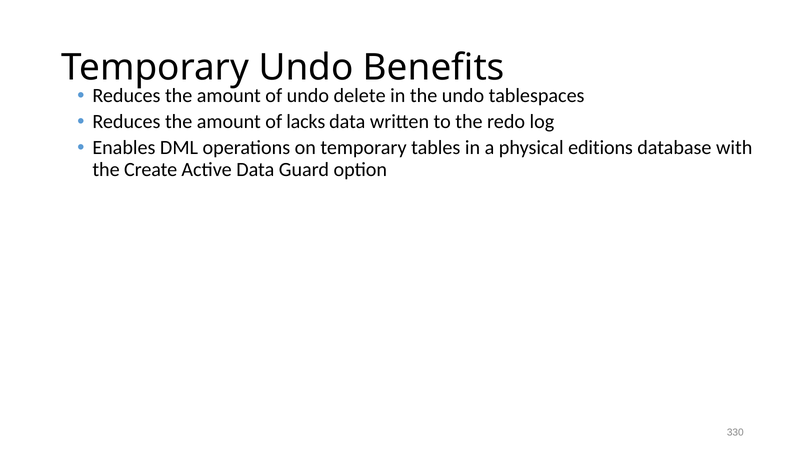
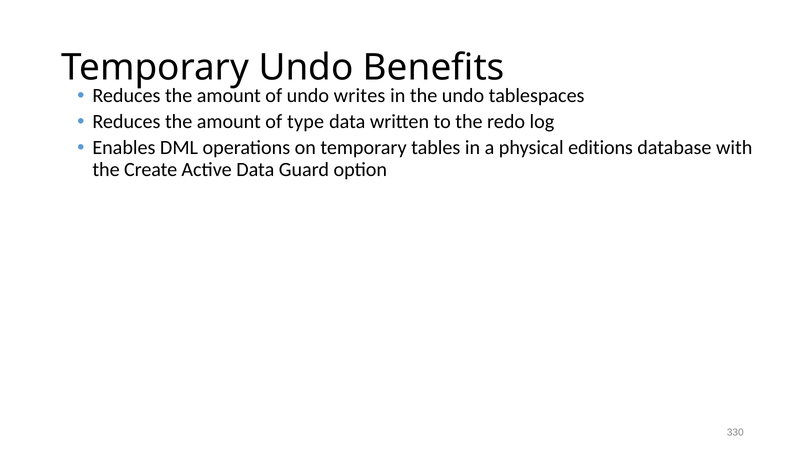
delete: delete -> writes
lacks: lacks -> type
